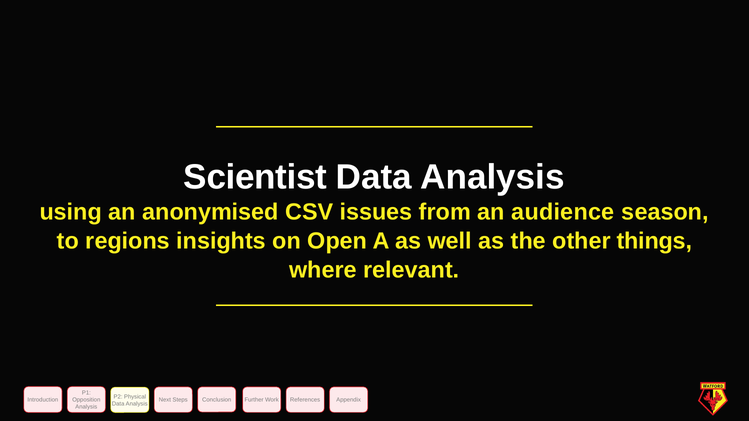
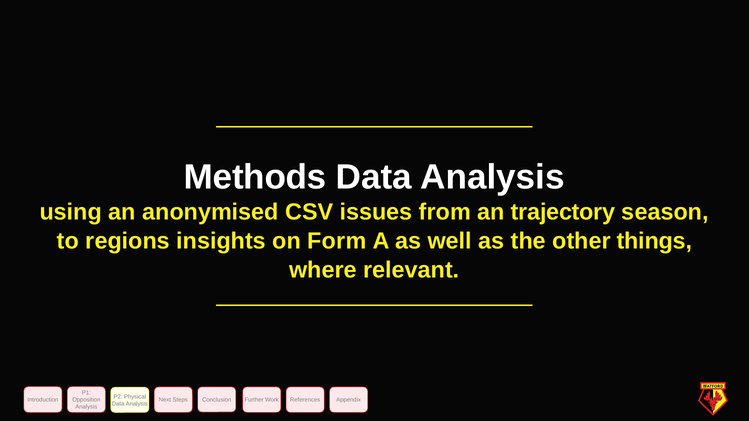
Scientist: Scientist -> Methods
audience: audience -> trajectory
Open: Open -> Form
